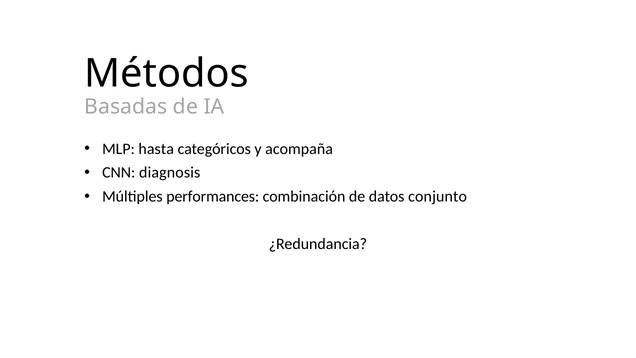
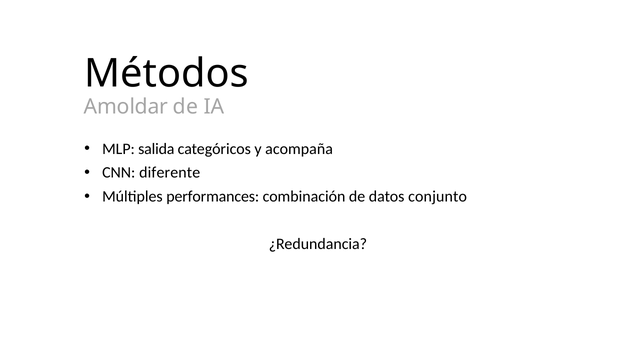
Basadas: Basadas -> Amoldar
hasta: hasta -> salida
diagnosis: diagnosis -> diferente
